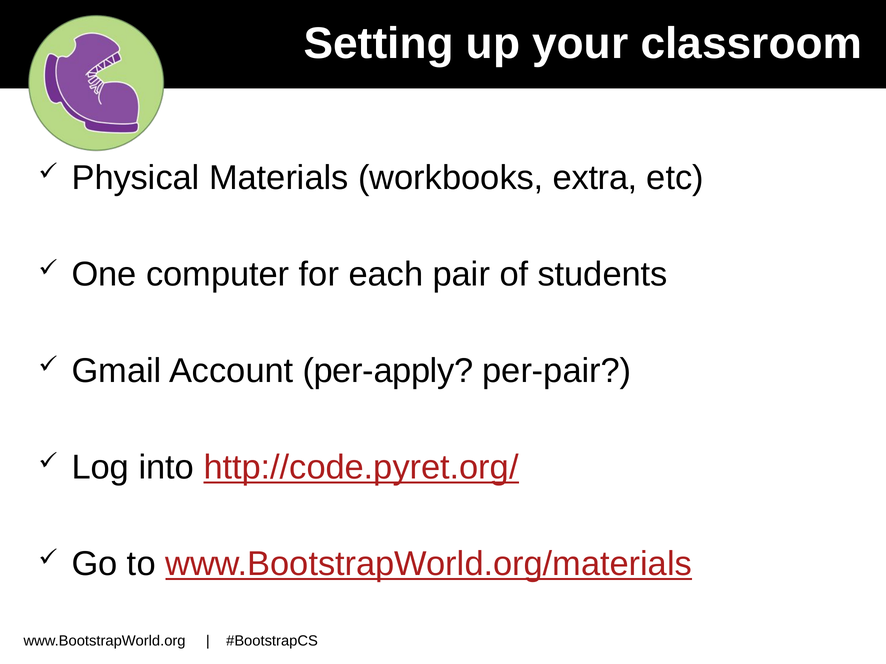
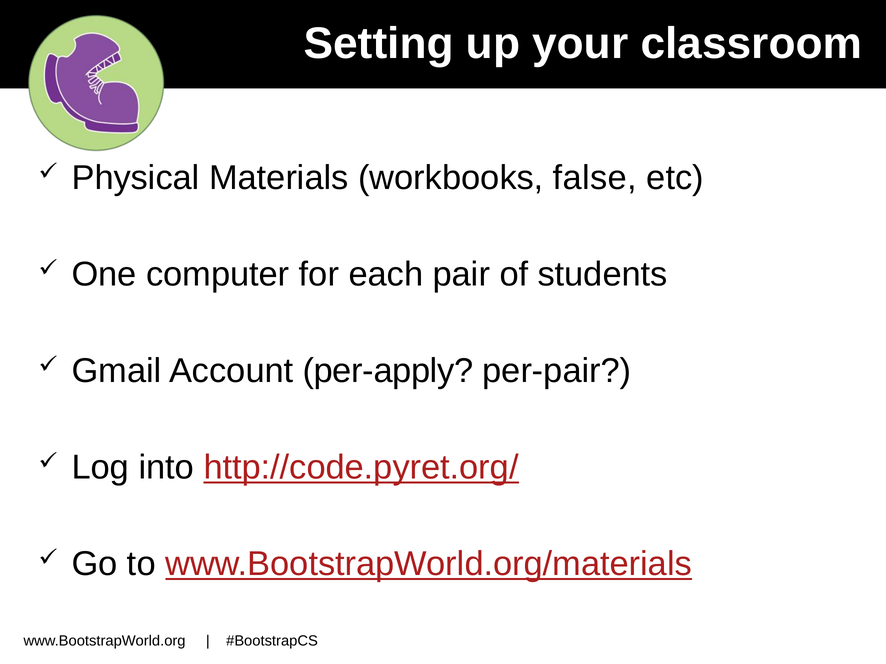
extra: extra -> false
